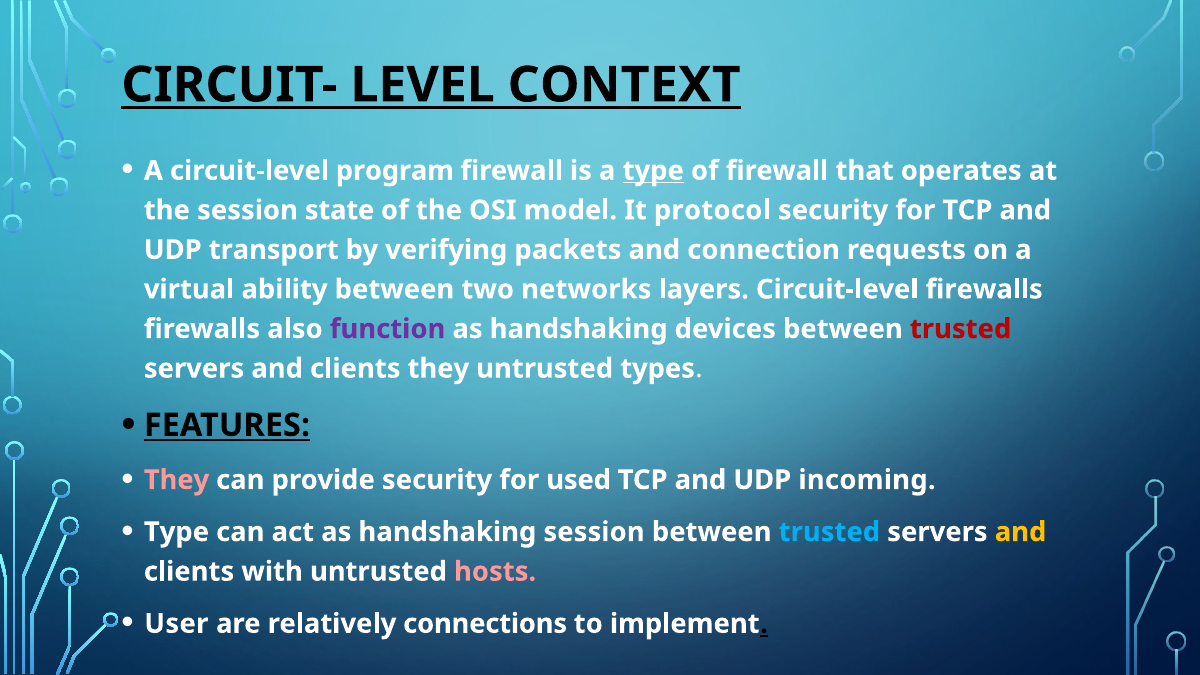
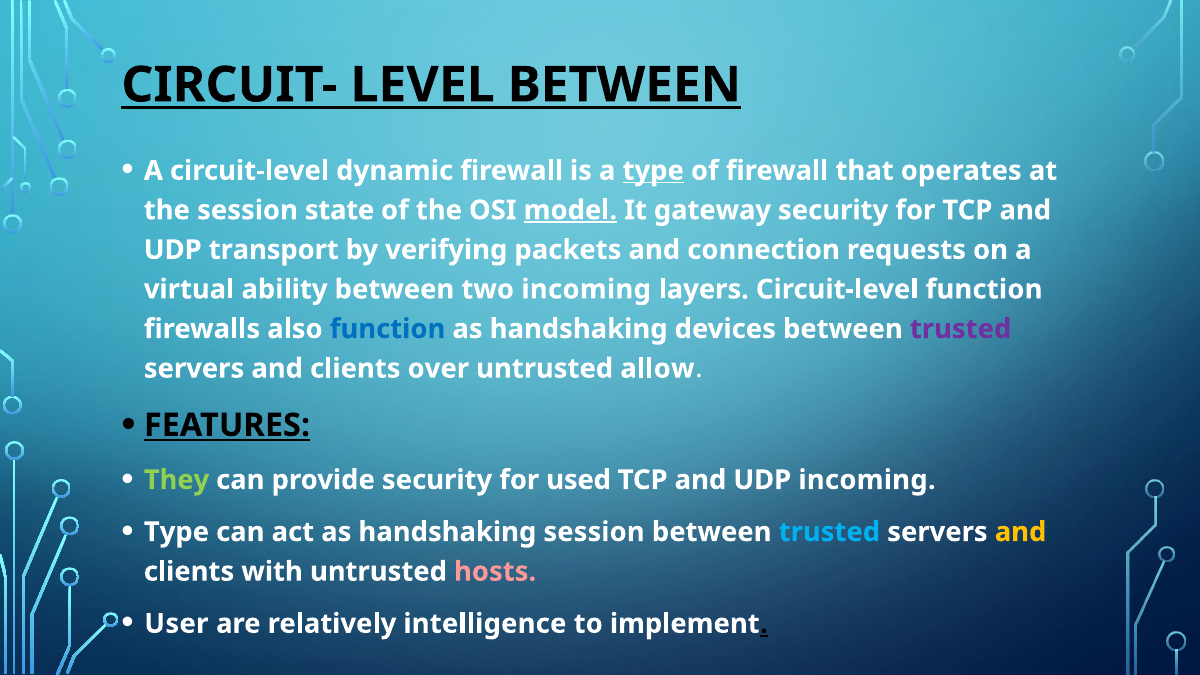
LEVEL CONTEXT: CONTEXT -> BETWEEN
program: program -> dynamic
model underline: none -> present
protocol: protocol -> gateway
two networks: networks -> incoming
Circuit-level firewalls: firewalls -> function
function at (388, 329) colour: purple -> blue
trusted at (961, 329) colour: red -> purple
clients they: they -> over
types: types -> allow
They at (177, 480) colour: pink -> light green
connections: connections -> intelligence
